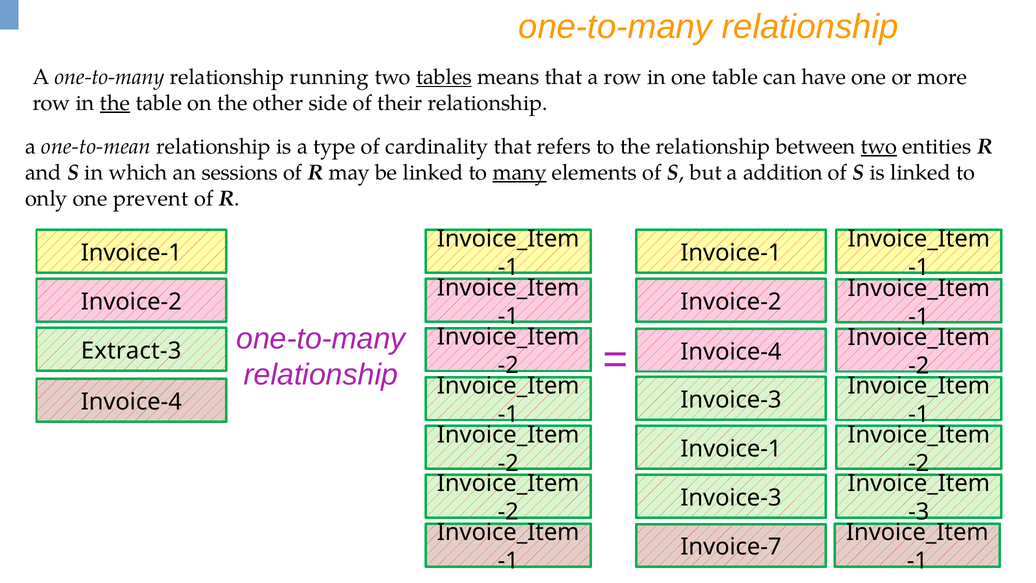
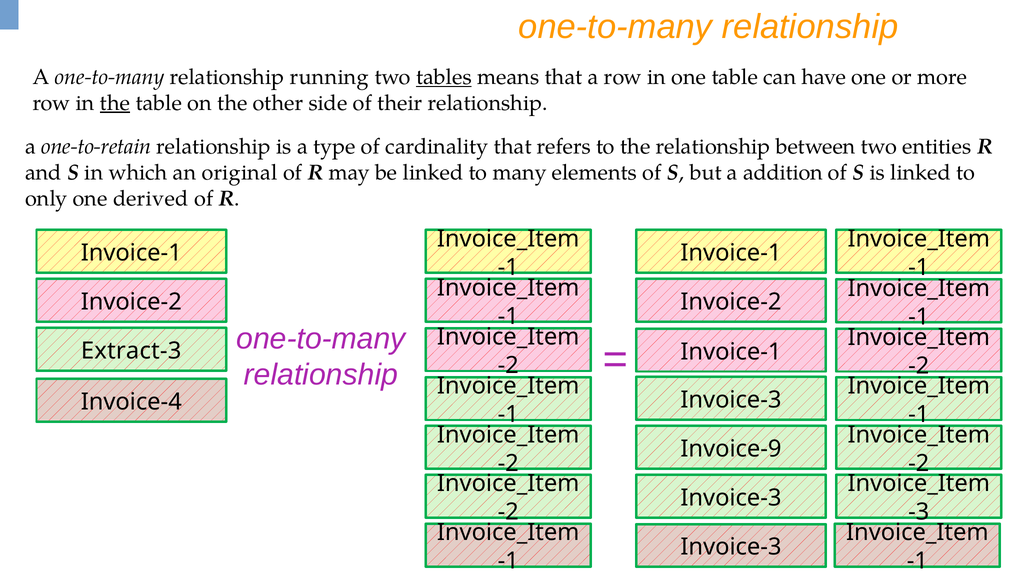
one-to-mean: one-to-mean -> one-to-retain
two at (879, 146) underline: present -> none
sessions: sessions -> original
many underline: present -> none
prevent: prevent -> derived
Invoice-4 at (731, 352): Invoice-4 -> Invoice-1
Invoice-1 at (731, 449): Invoice-1 -> Invoice-9
Invoice-7 at (731, 547): Invoice-7 -> Invoice-3
